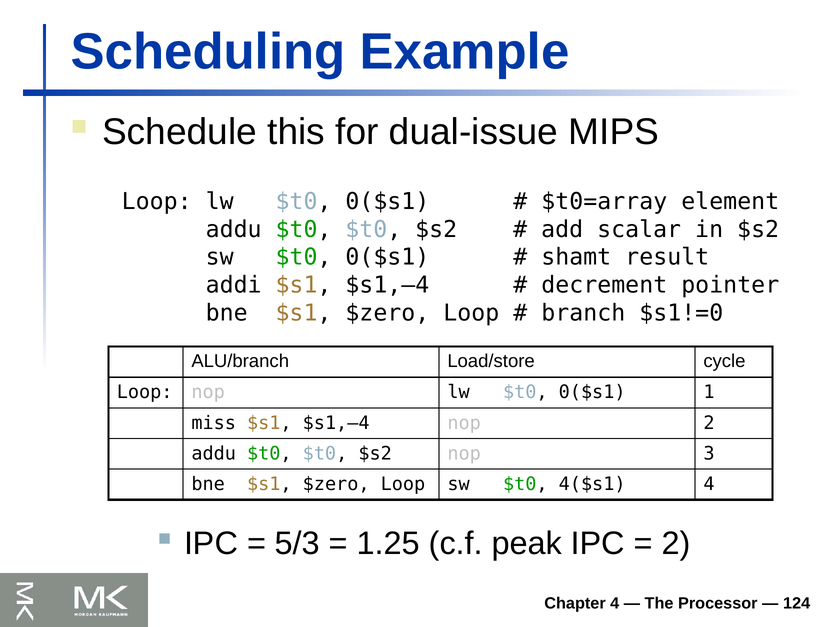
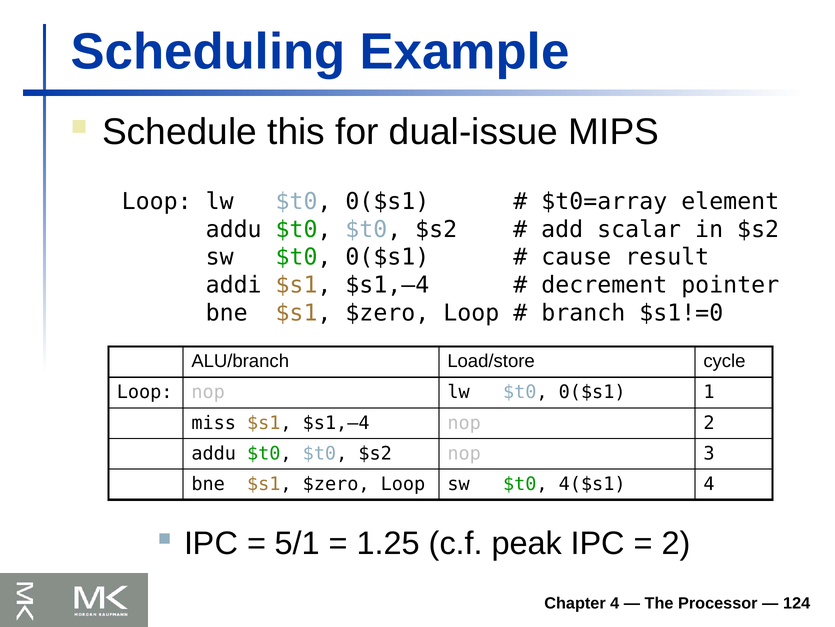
shamt: shamt -> cause
5/3: 5/3 -> 5/1
